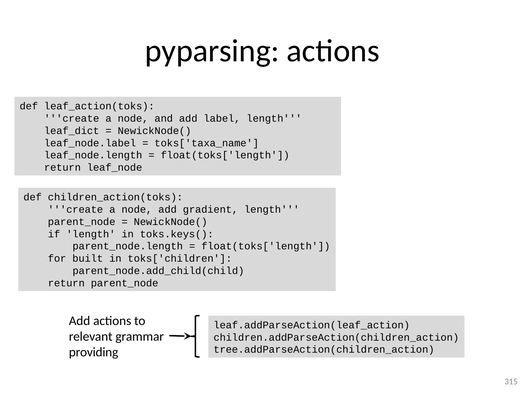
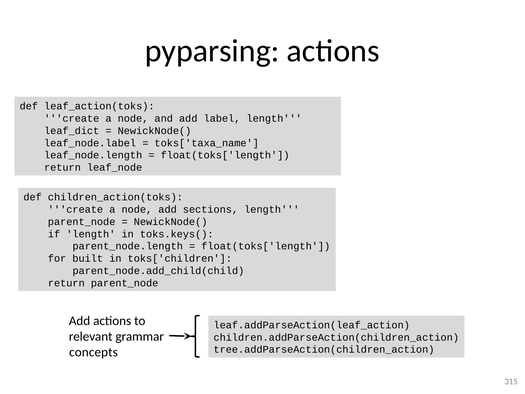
gradient: gradient -> sections
providing: providing -> concepts
